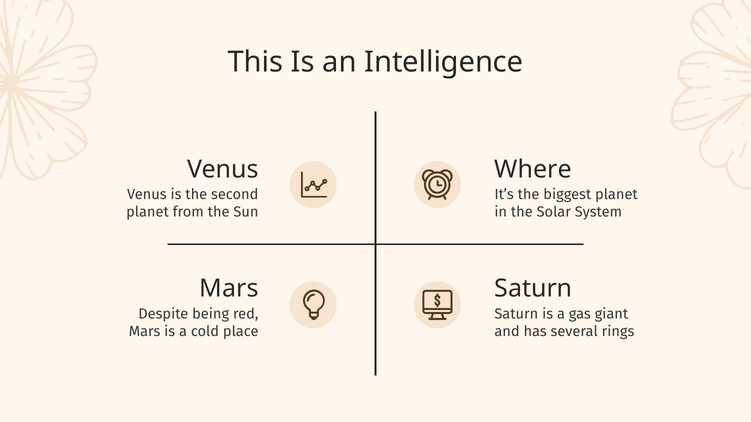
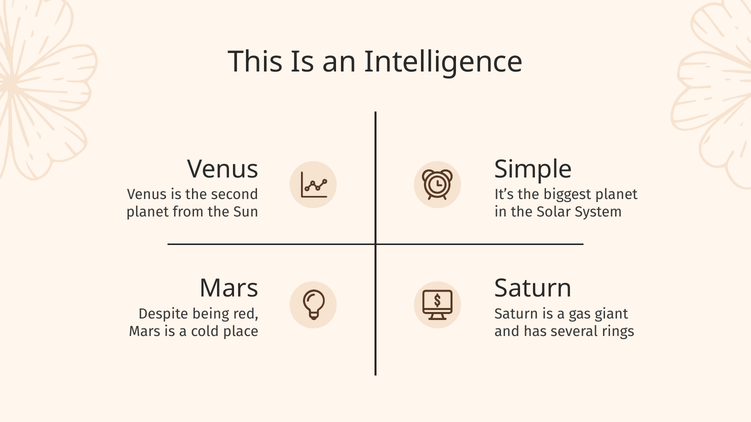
Where: Where -> Simple
